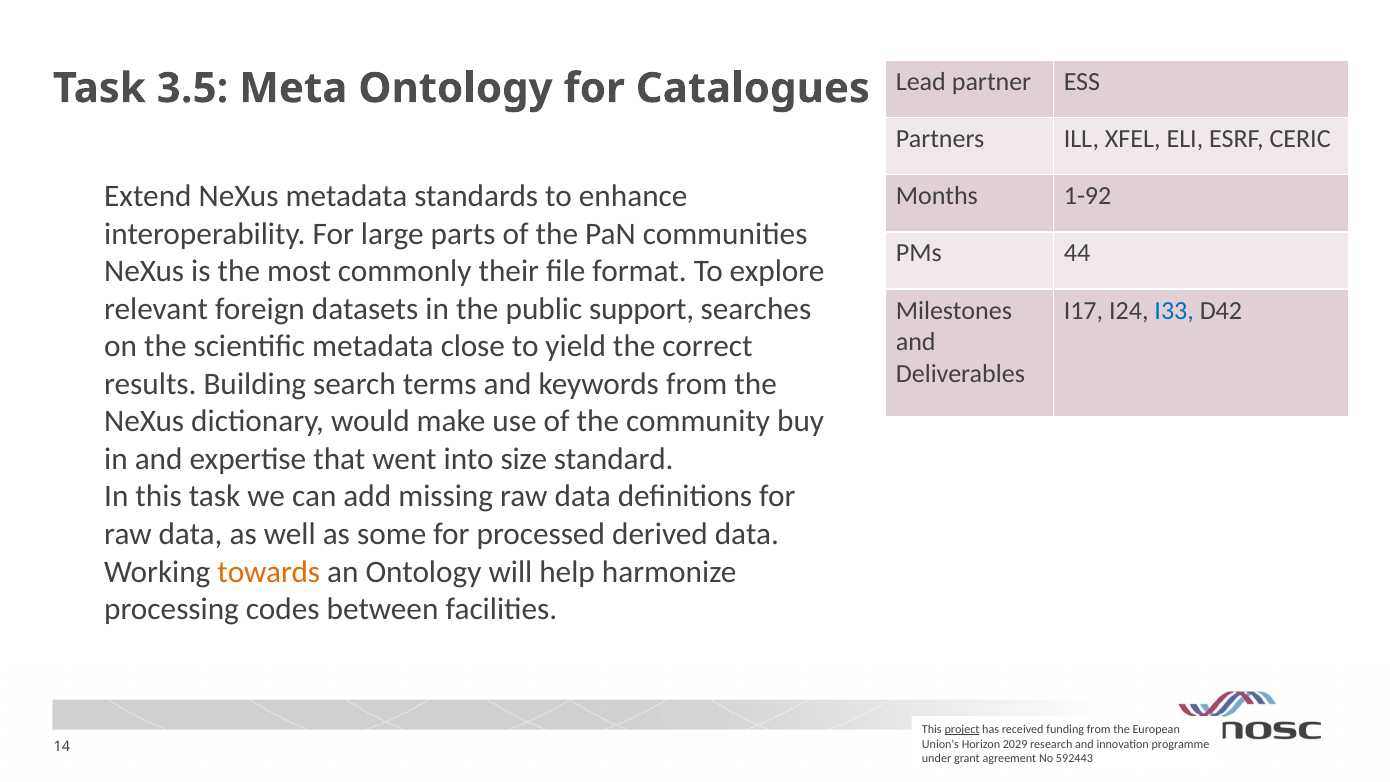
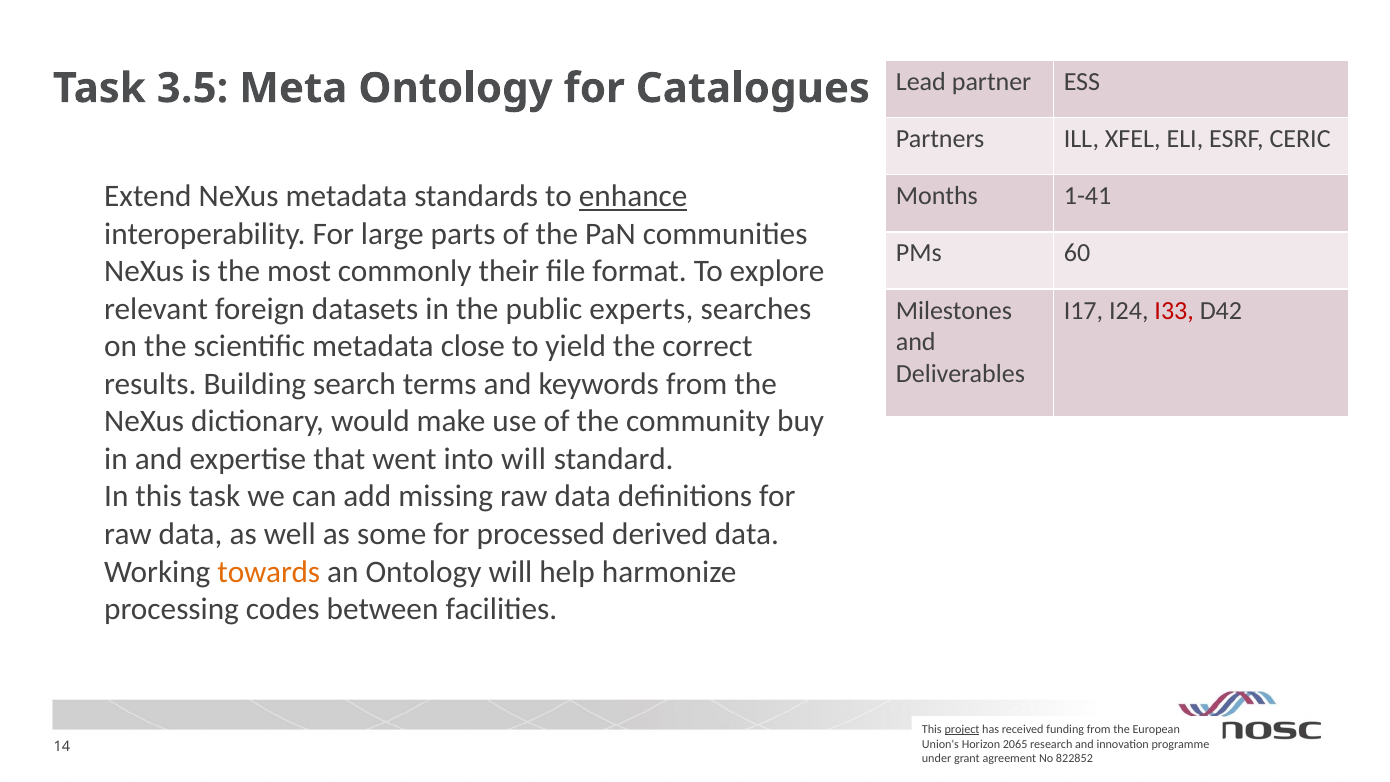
enhance underline: none -> present
1-92: 1-92 -> 1-41
44: 44 -> 60
support: support -> experts
I33 colour: blue -> red
into size: size -> will
2029: 2029 -> 2065
592443: 592443 -> 822852
